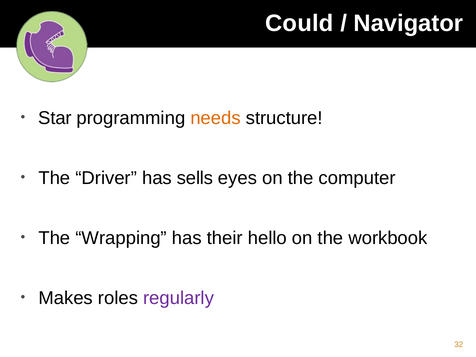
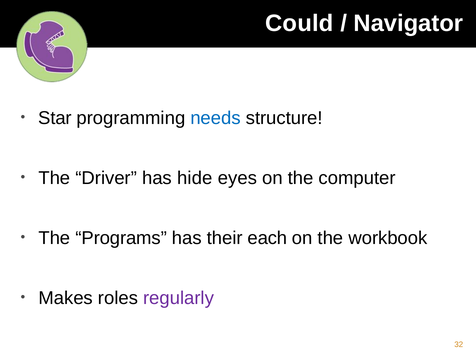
needs colour: orange -> blue
sells: sells -> hide
Wrapping: Wrapping -> Programs
hello: hello -> each
